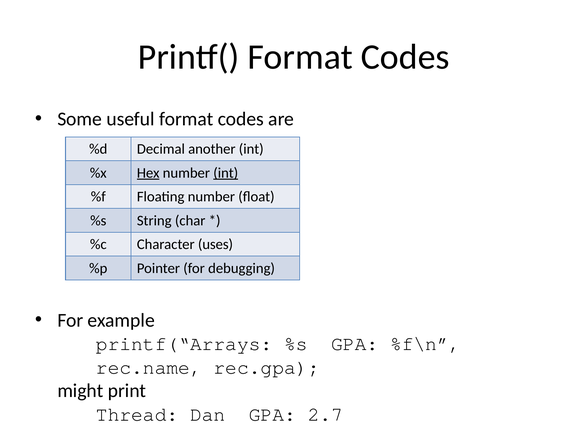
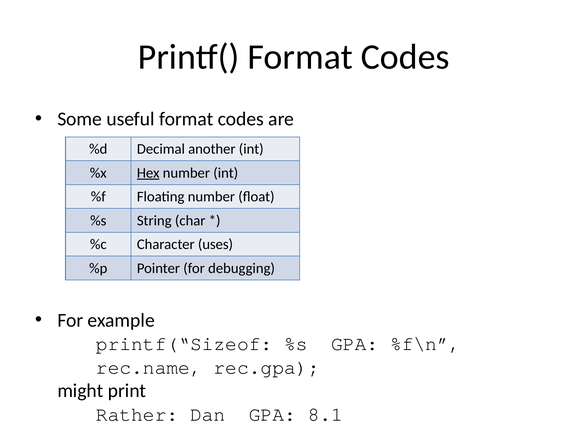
int at (226, 173) underline: present -> none
printf(“Arrays: printf(“Arrays -> printf(“Sizeof
Thread: Thread -> Rather
2.7: 2.7 -> 8.1
